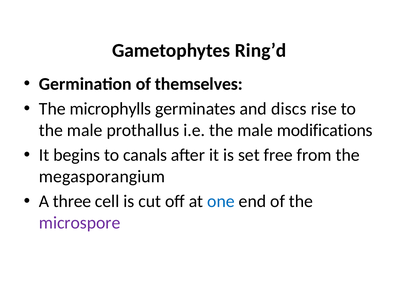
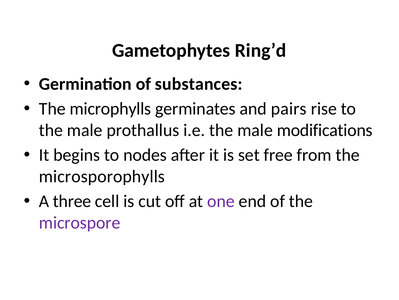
themselves: themselves -> substances
discs: discs -> pairs
canals: canals -> nodes
megasporangium: megasporangium -> microsporophylls
one colour: blue -> purple
